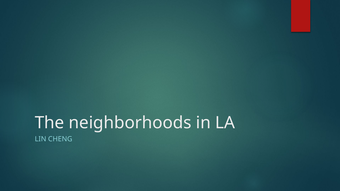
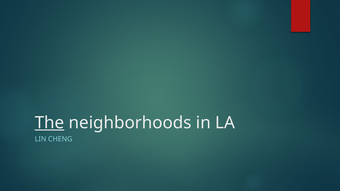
The underline: none -> present
